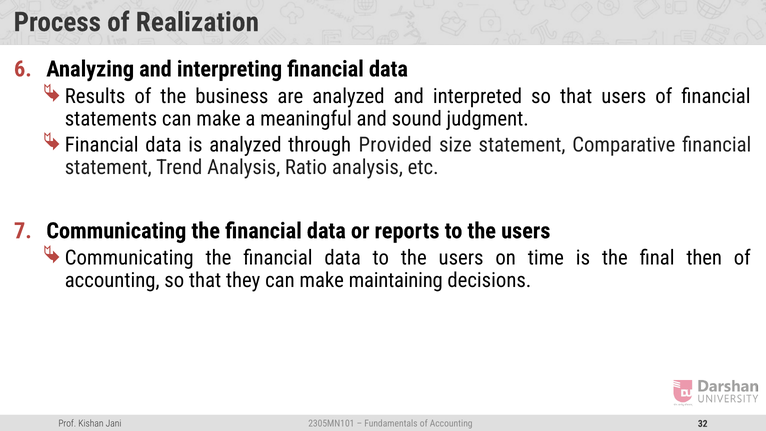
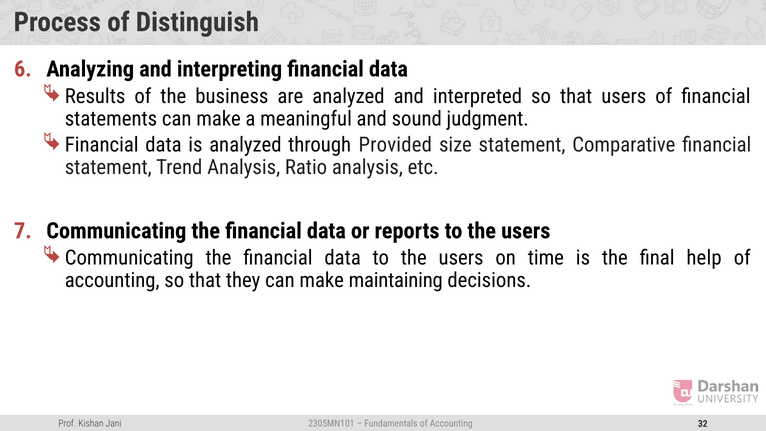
Realization: Realization -> Distinguish
then: then -> help
